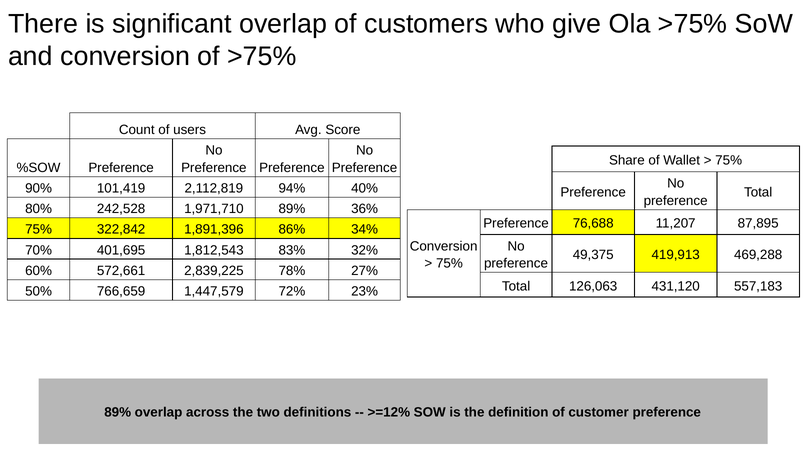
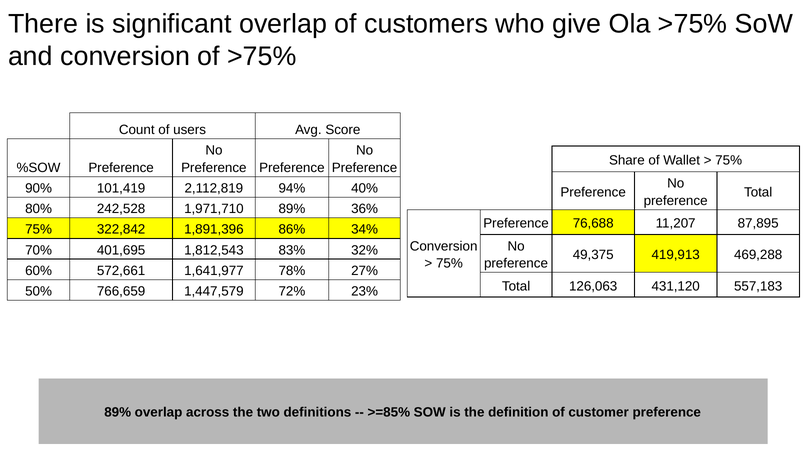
2,839,225: 2,839,225 -> 1,641,977
>=12%: >=12% -> >=85%
